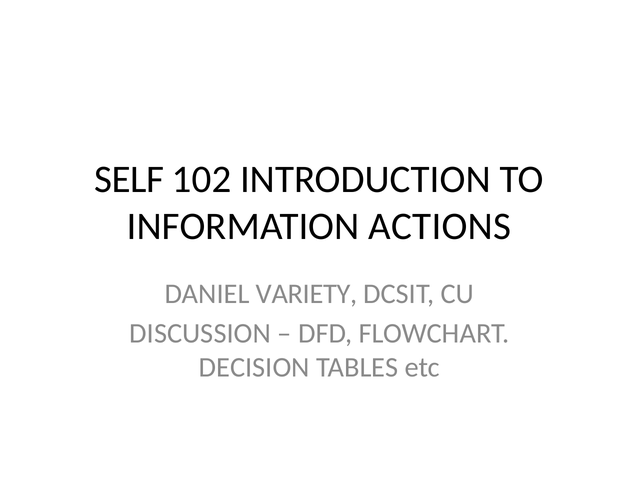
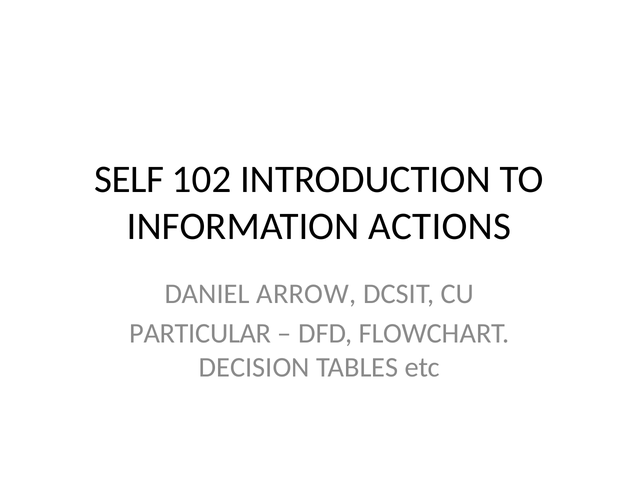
VARIETY: VARIETY -> ARROW
DISCUSSION: DISCUSSION -> PARTICULAR
